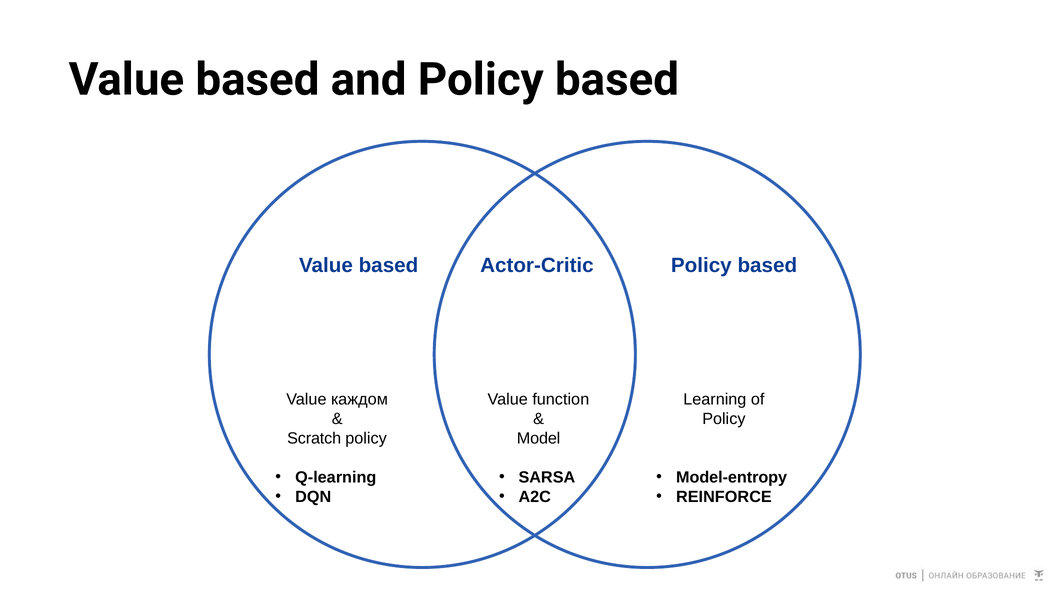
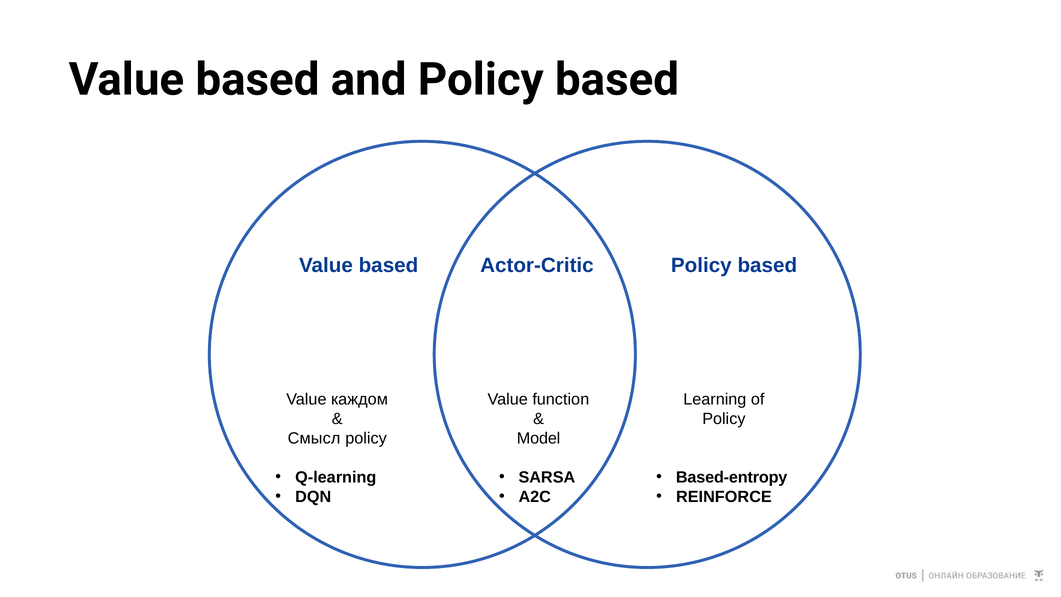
Scratch: Scratch -> Смысл
Model-entropy: Model-entropy -> Based-entropy
